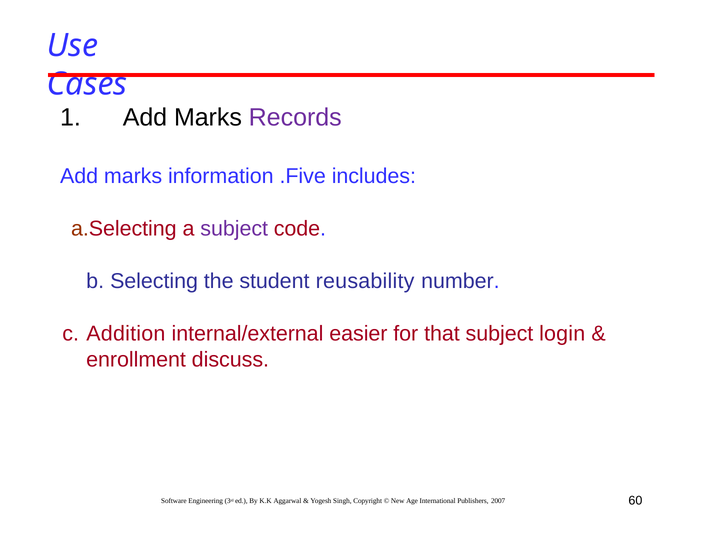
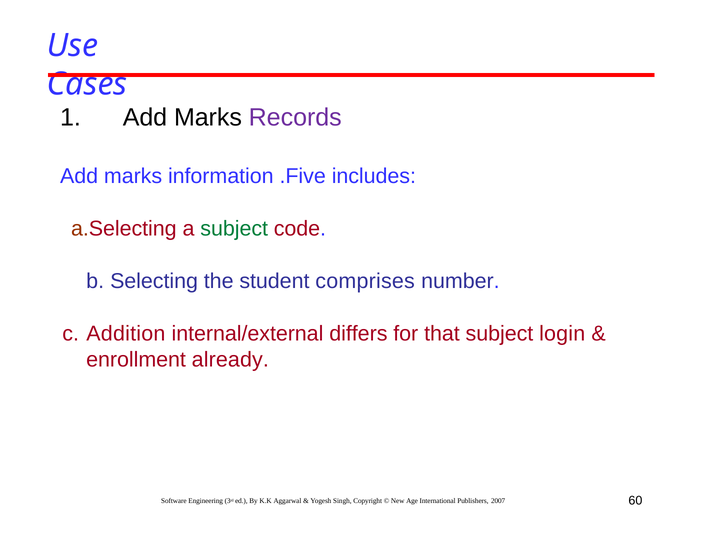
subject at (234, 229) colour: purple -> green
reusability: reusability -> comprises
easier: easier -> differs
discuss: discuss -> already
